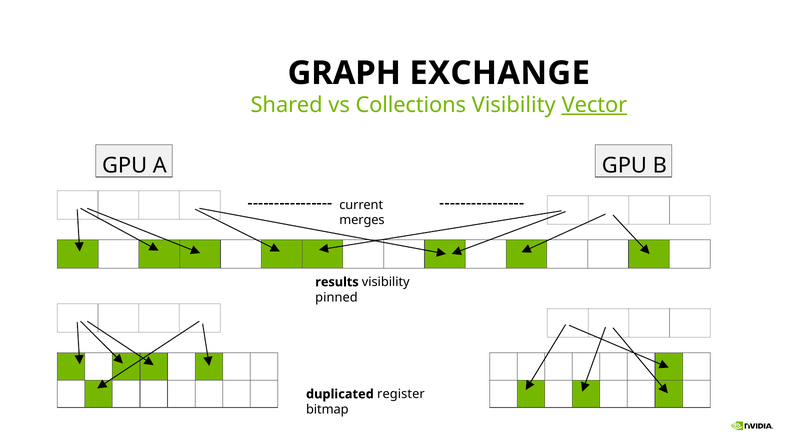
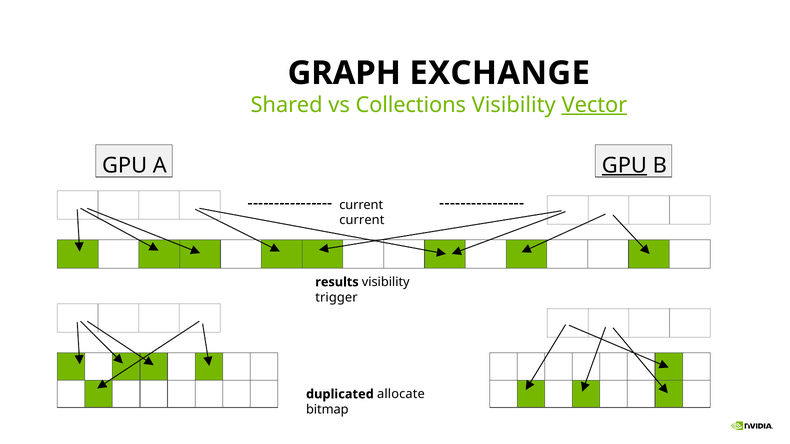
GPU at (624, 166) underline: none -> present
merges at (362, 220): merges -> current
pinned: pinned -> trigger
register: register -> allocate
